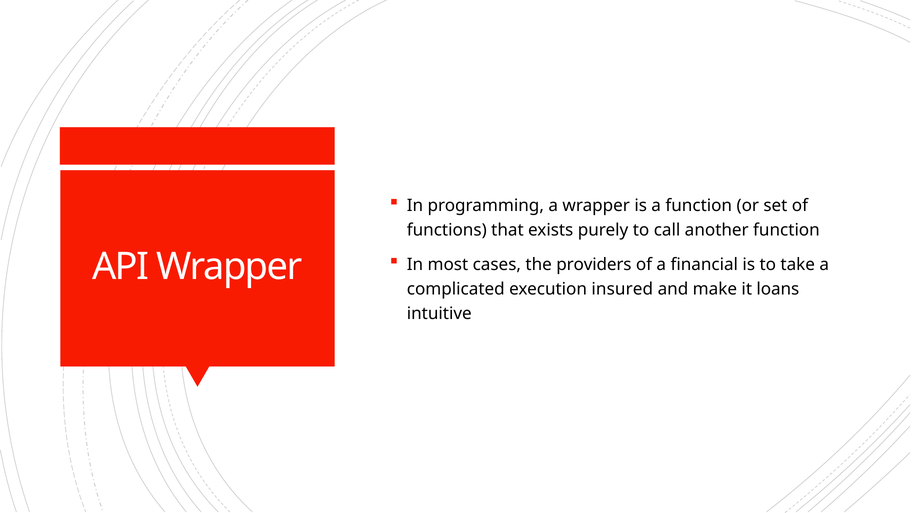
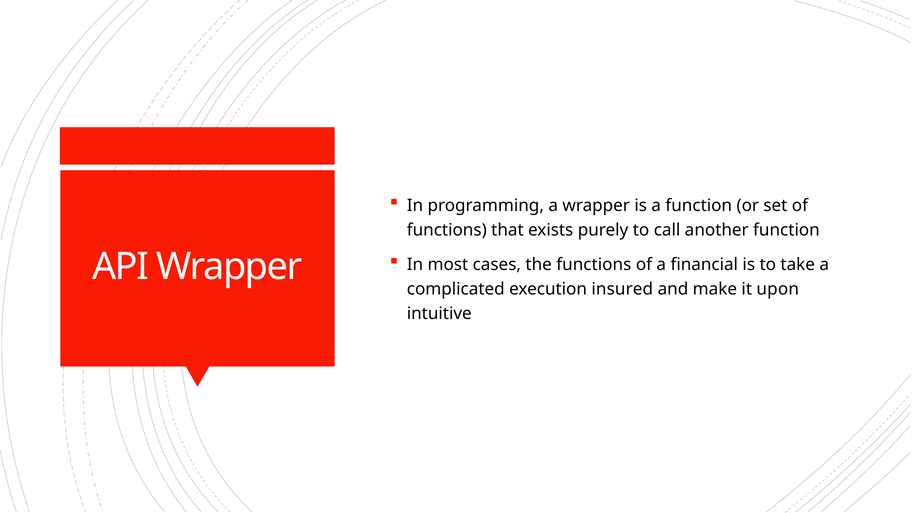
the providers: providers -> functions
loans: loans -> upon
